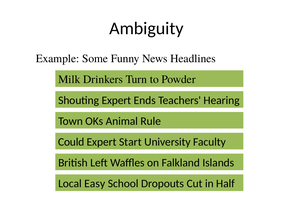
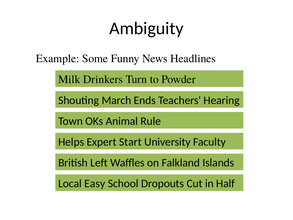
Shouting Expert: Expert -> March
Could: Could -> Helps
